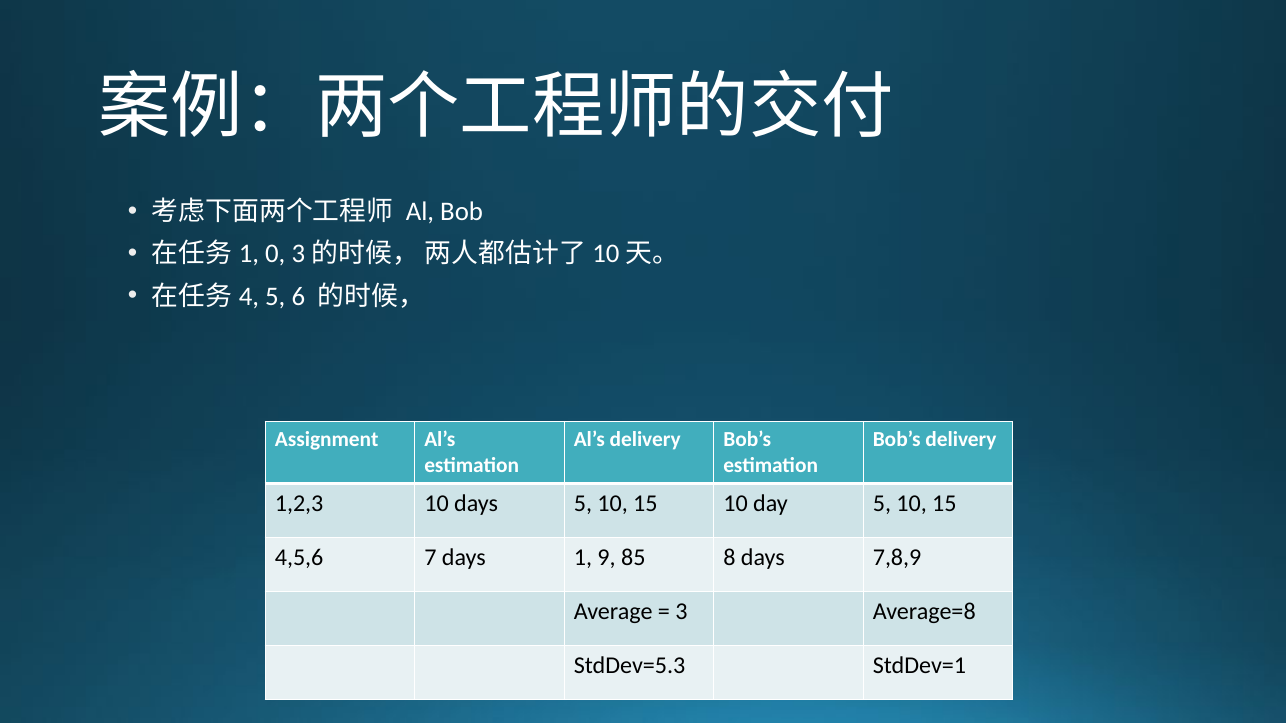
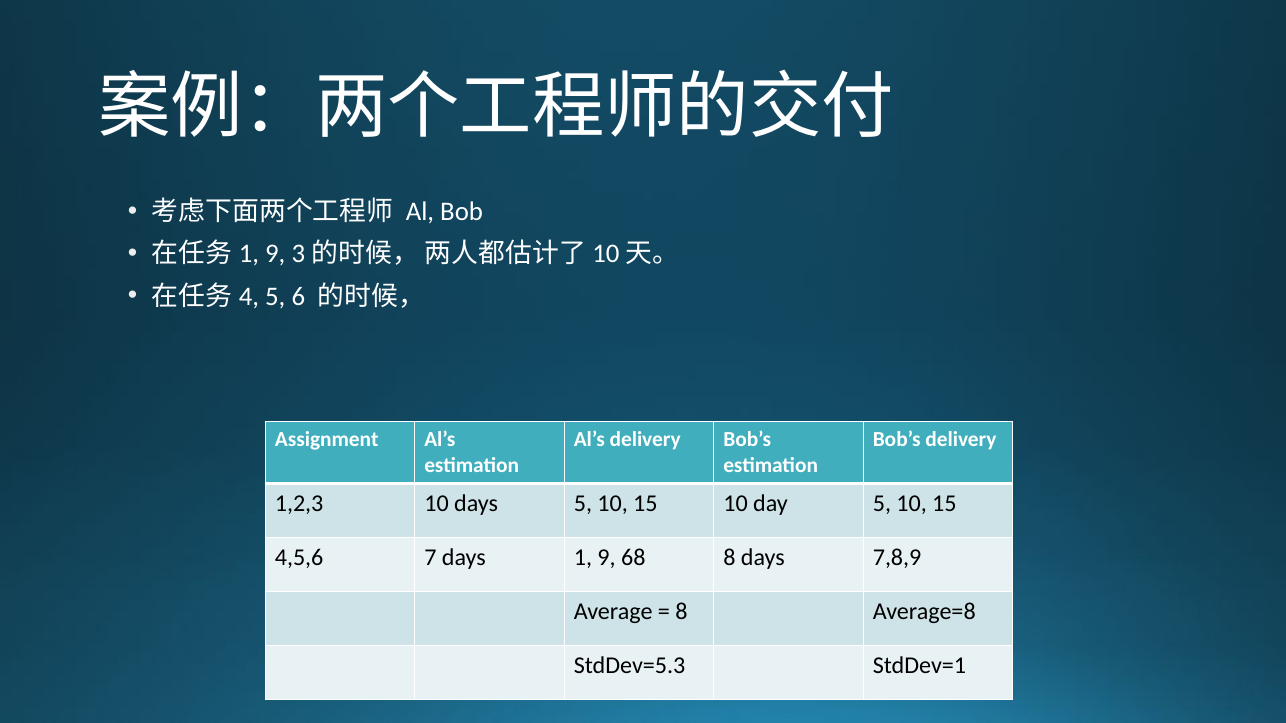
0 at (275, 254): 0 -> 9
85: 85 -> 68
3 at (682, 612): 3 -> 8
